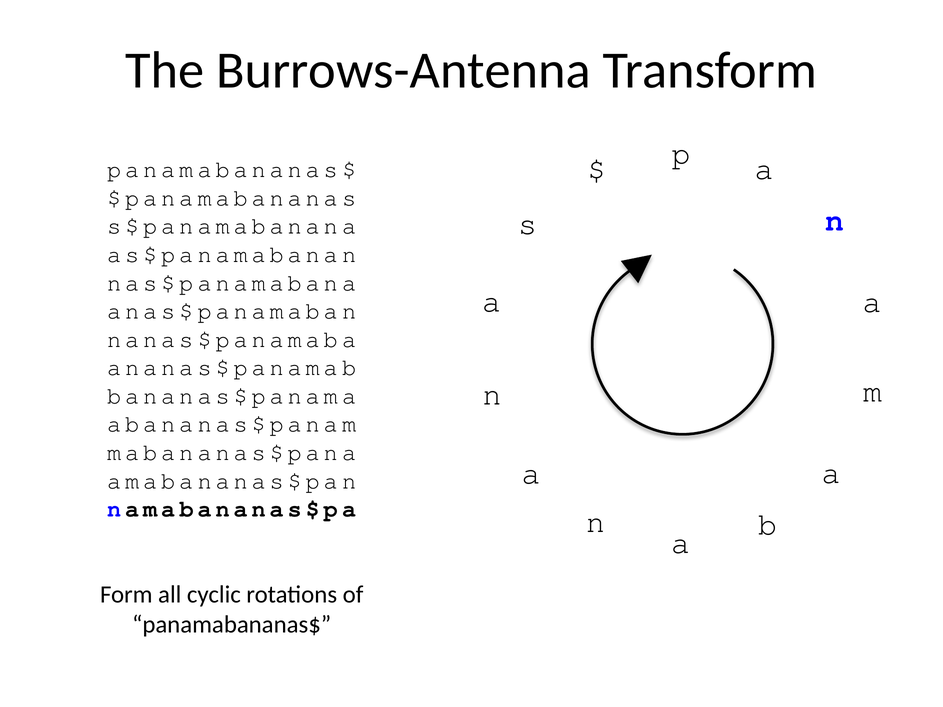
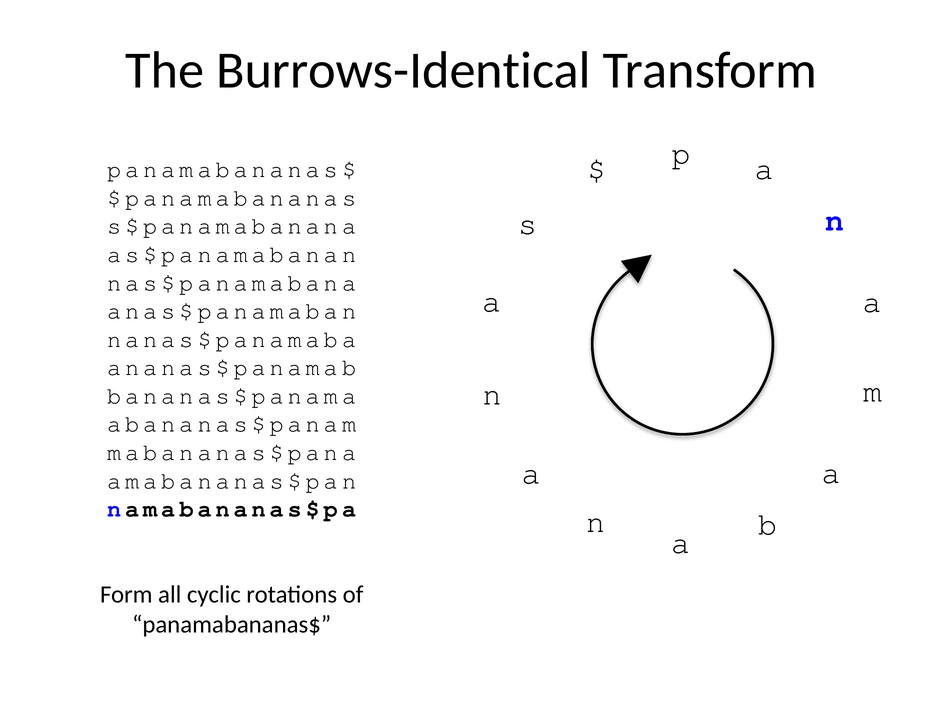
Burrows-Antenna: Burrows-Antenna -> Burrows-Identical
